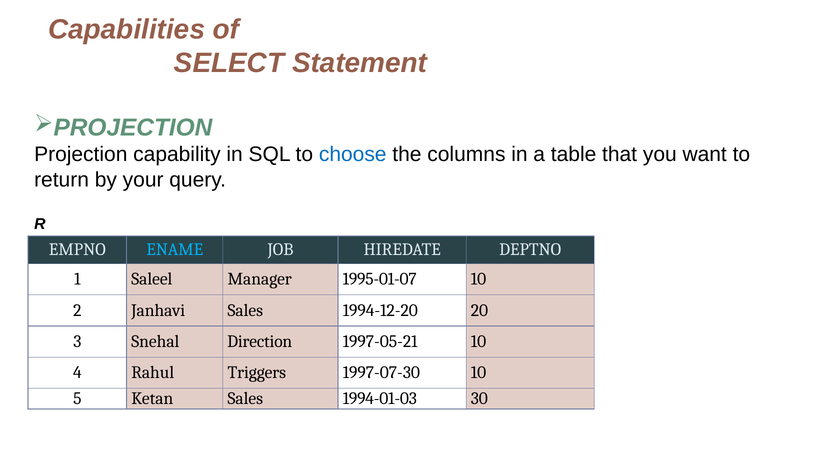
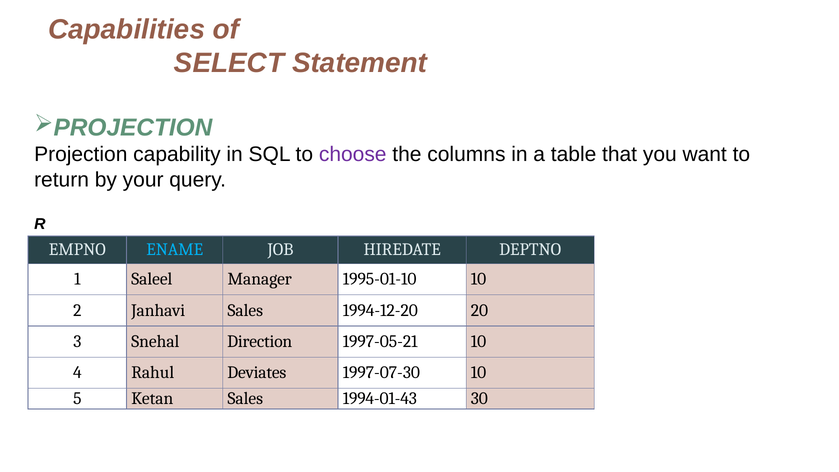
choose colour: blue -> purple
1995-01-07: 1995-01-07 -> 1995-01-10
Triggers: Triggers -> Deviates
1994-01-03: 1994-01-03 -> 1994-01-43
